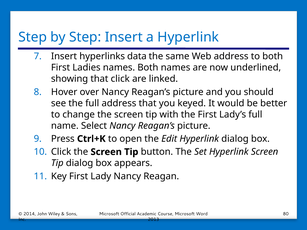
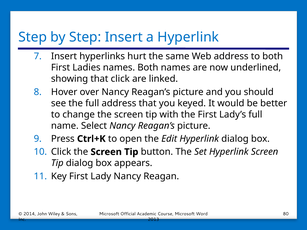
data: data -> hurt
